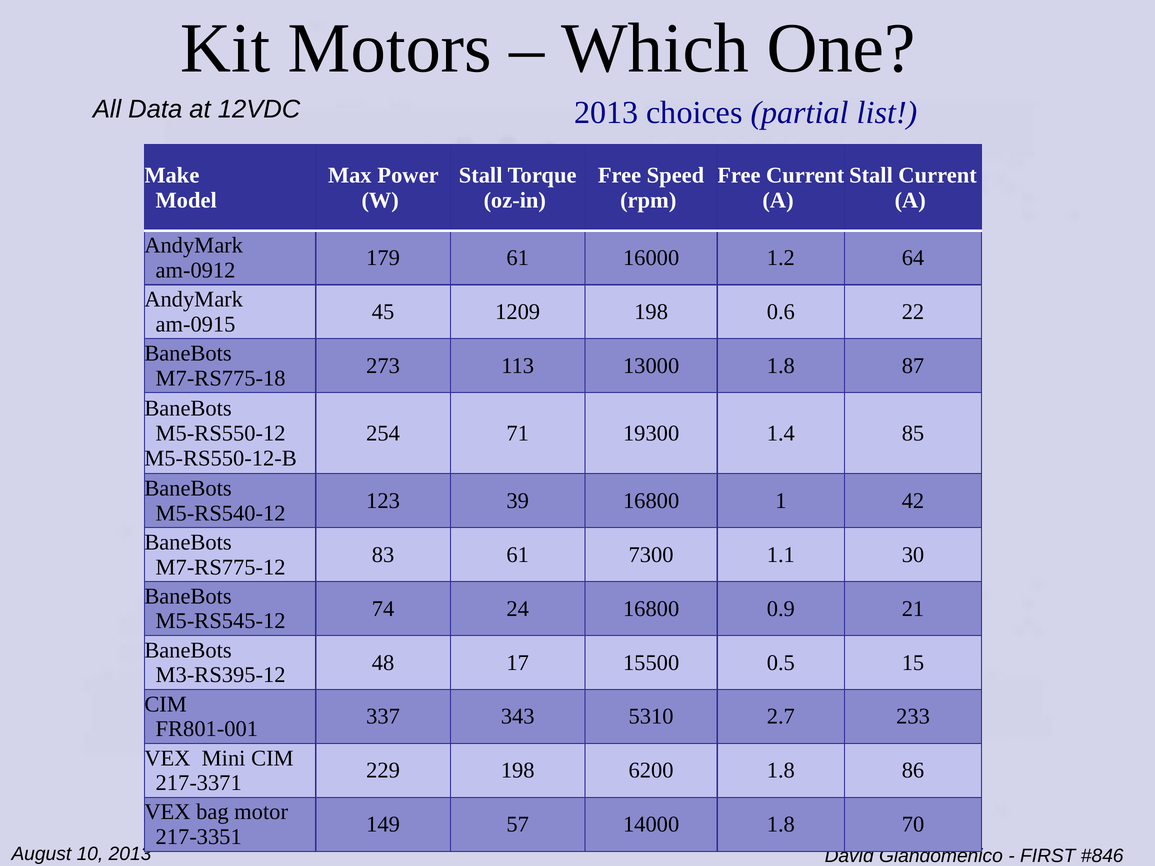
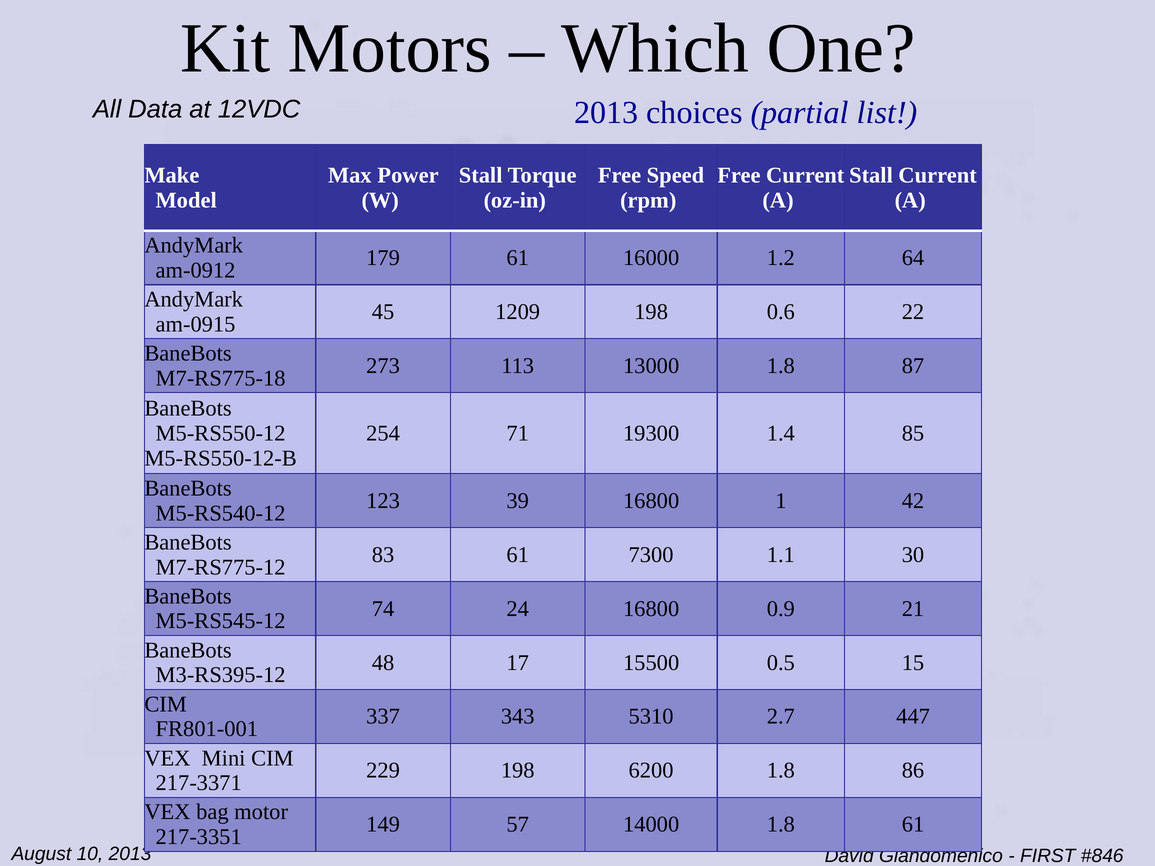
233: 233 -> 447
1.8 70: 70 -> 61
